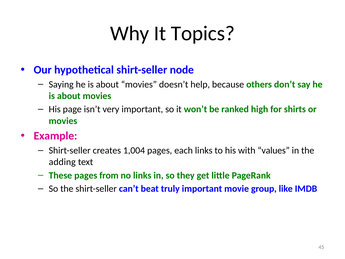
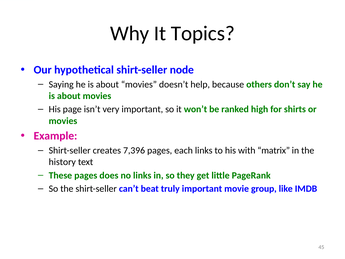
1,004: 1,004 -> 7,396
values: values -> matrix
adding: adding -> history
from: from -> does
